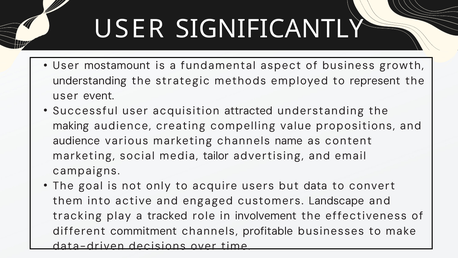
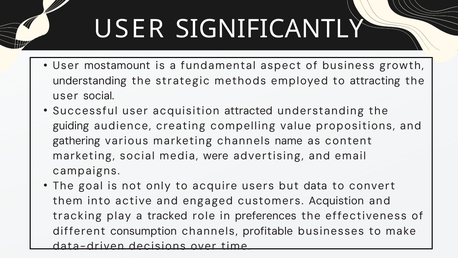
represent: represent -> attracting
user event: event -> social
making: making -> guiding
audience at (76, 141): audience -> gathering
tailor: tailor -> were
Landscape: Landscape -> Acquistion
involvement: involvement -> preferences
commitment: commitment -> consumption
